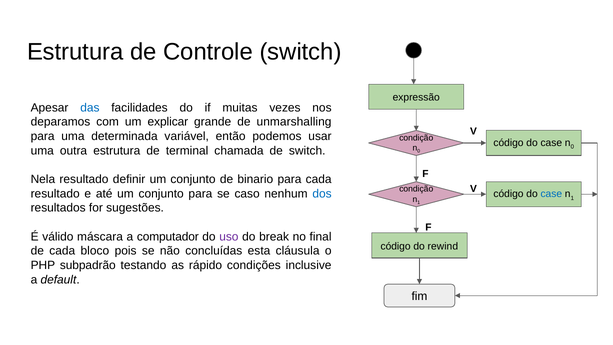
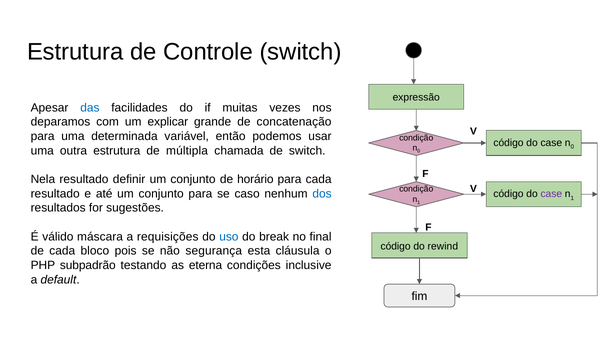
unmarshalling: unmarshalling -> concatenação
terminal: terminal -> múltipla
binario: binario -> horário
case at (551, 194) colour: blue -> purple
computador: computador -> requisições
uso colour: purple -> blue
concluídas: concluídas -> segurança
rápido: rápido -> eterna
